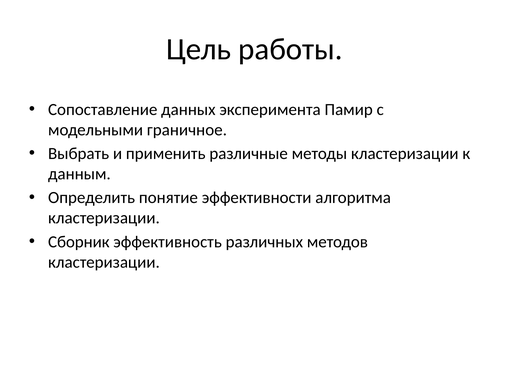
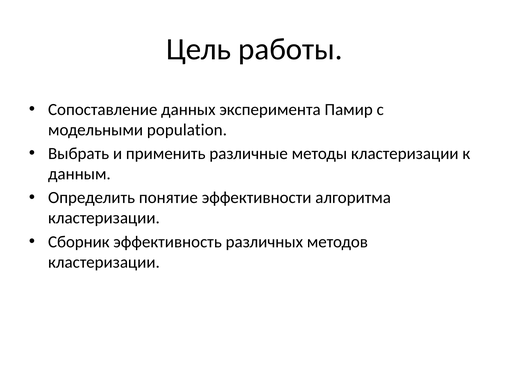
граничное: граничное -> population
